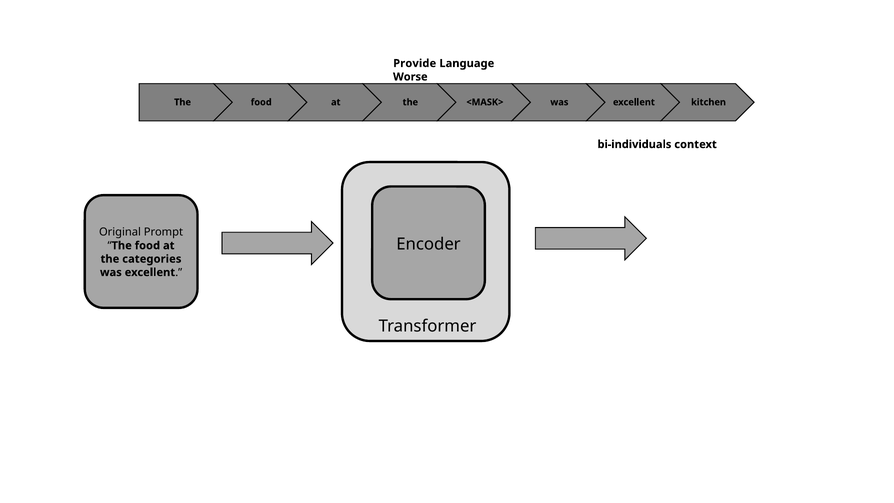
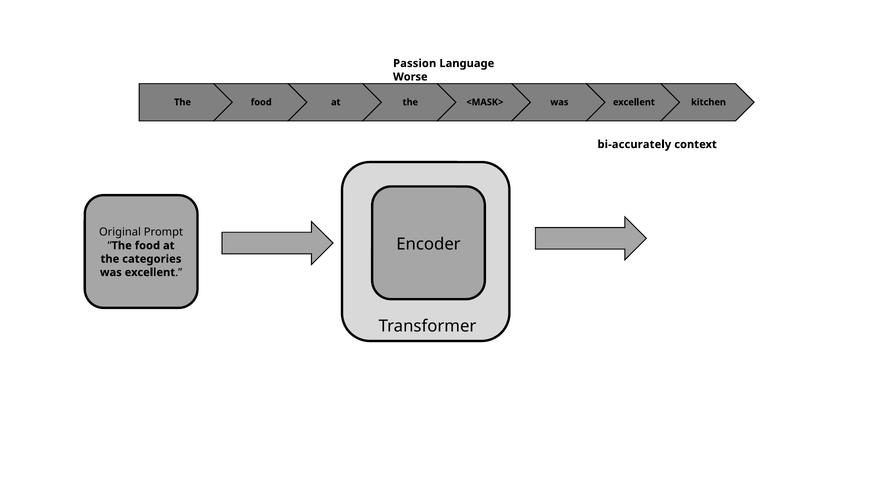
Provide: Provide -> Passion
bi-individuals: bi-individuals -> bi-accurately
